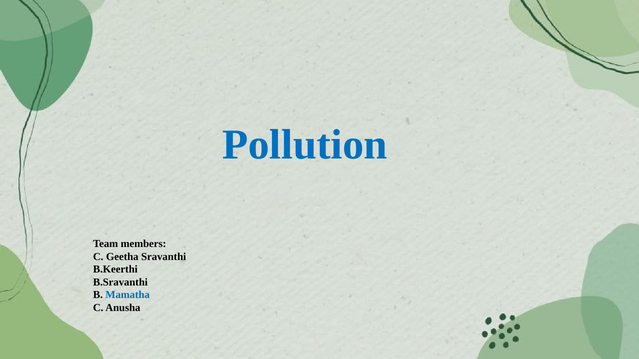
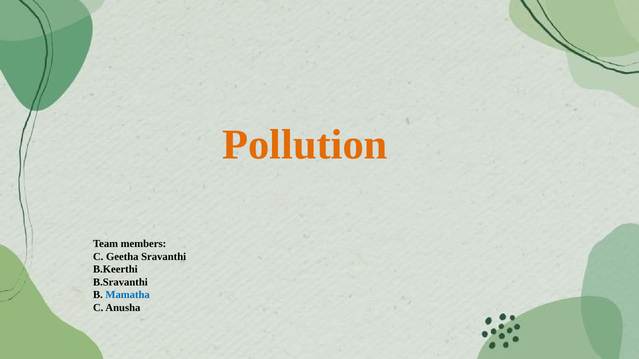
Pollution colour: blue -> orange
